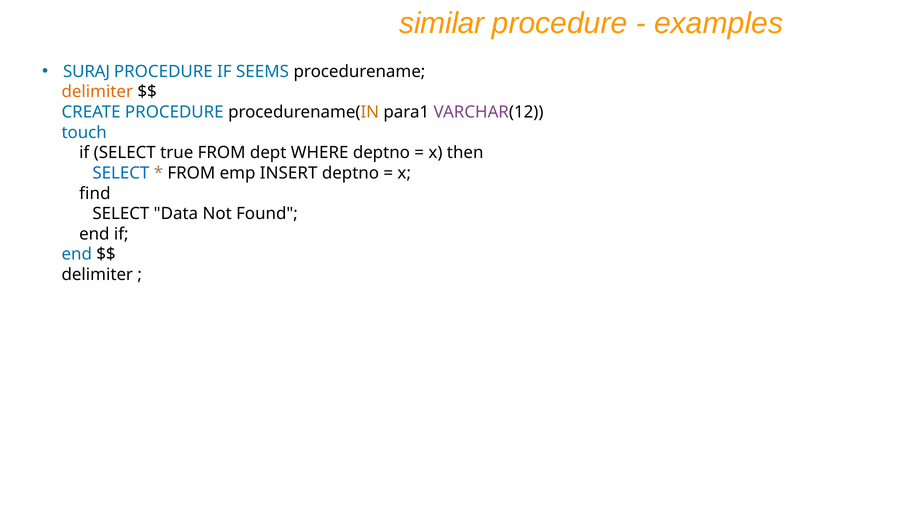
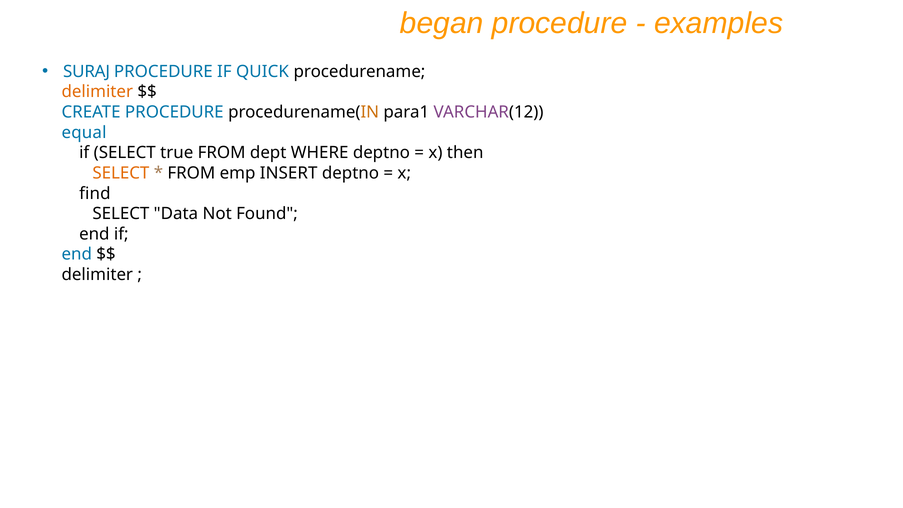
similar: similar -> began
SEEMS: SEEMS -> QUICK
touch: touch -> equal
SELECT at (121, 173) colour: blue -> orange
